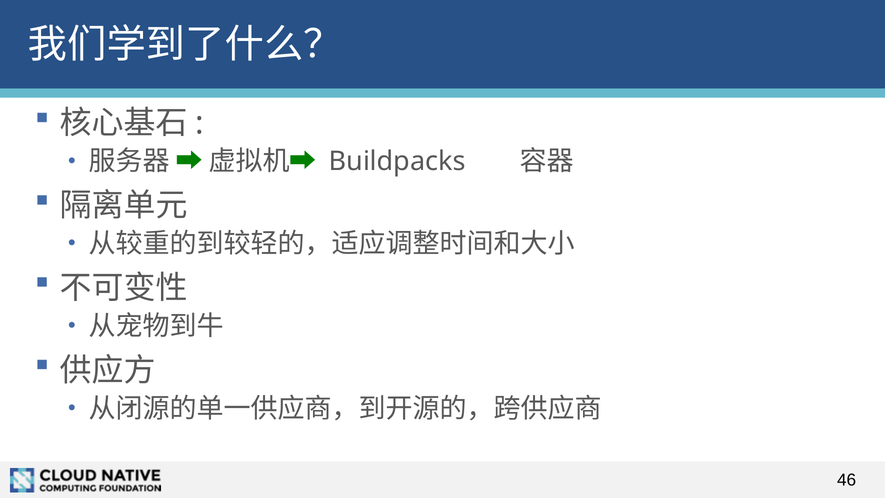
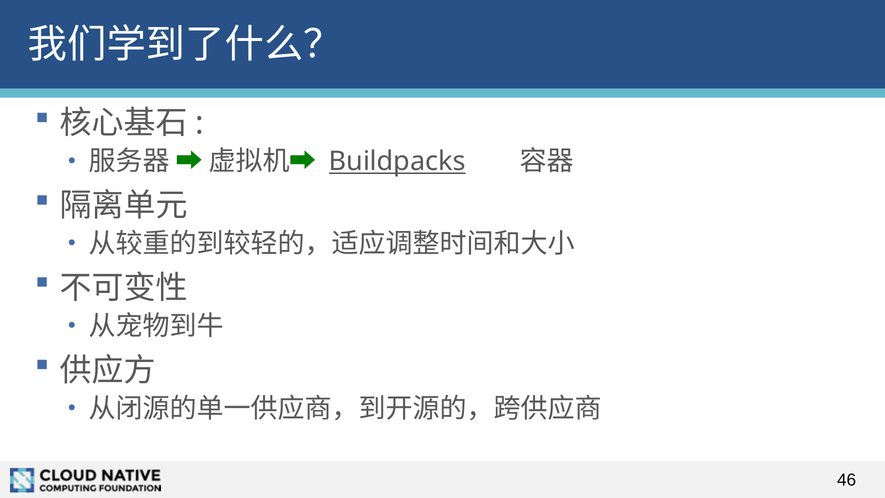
Buildpacks underline: none -> present
